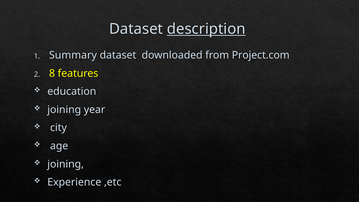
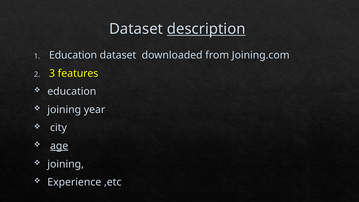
Summary at (73, 55): Summary -> Education
Project.com: Project.com -> Joining.com
8: 8 -> 3
age underline: none -> present
